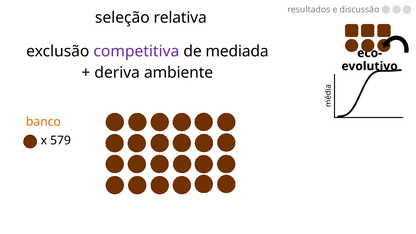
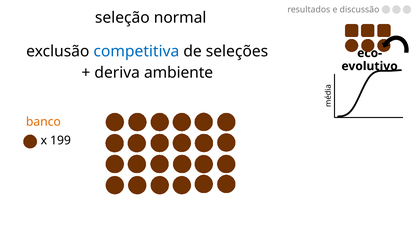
relativa: relativa -> normal
competitiva colour: purple -> blue
mediada: mediada -> seleções
579: 579 -> 199
